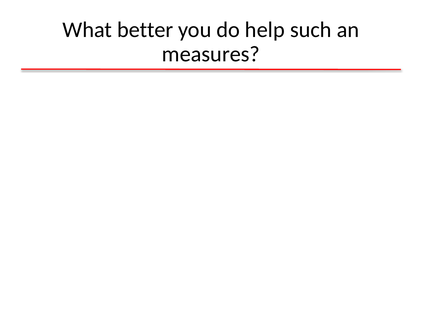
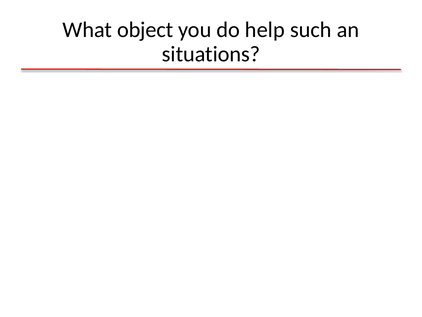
better: better -> object
measures: measures -> situations
